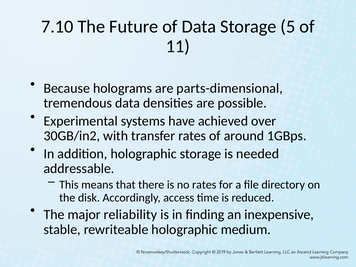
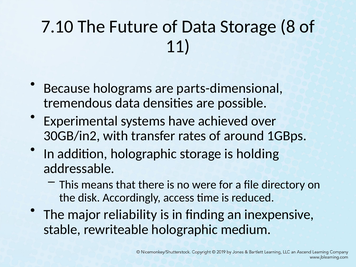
5: 5 -> 8
needed: needed -> holding
no rates: rates -> were
